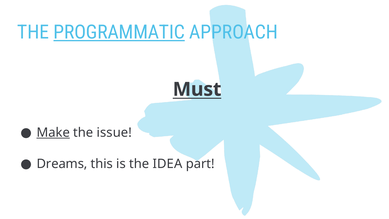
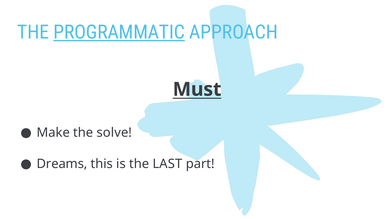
Make underline: present -> none
issue: issue -> solve
IDEA: IDEA -> LAST
